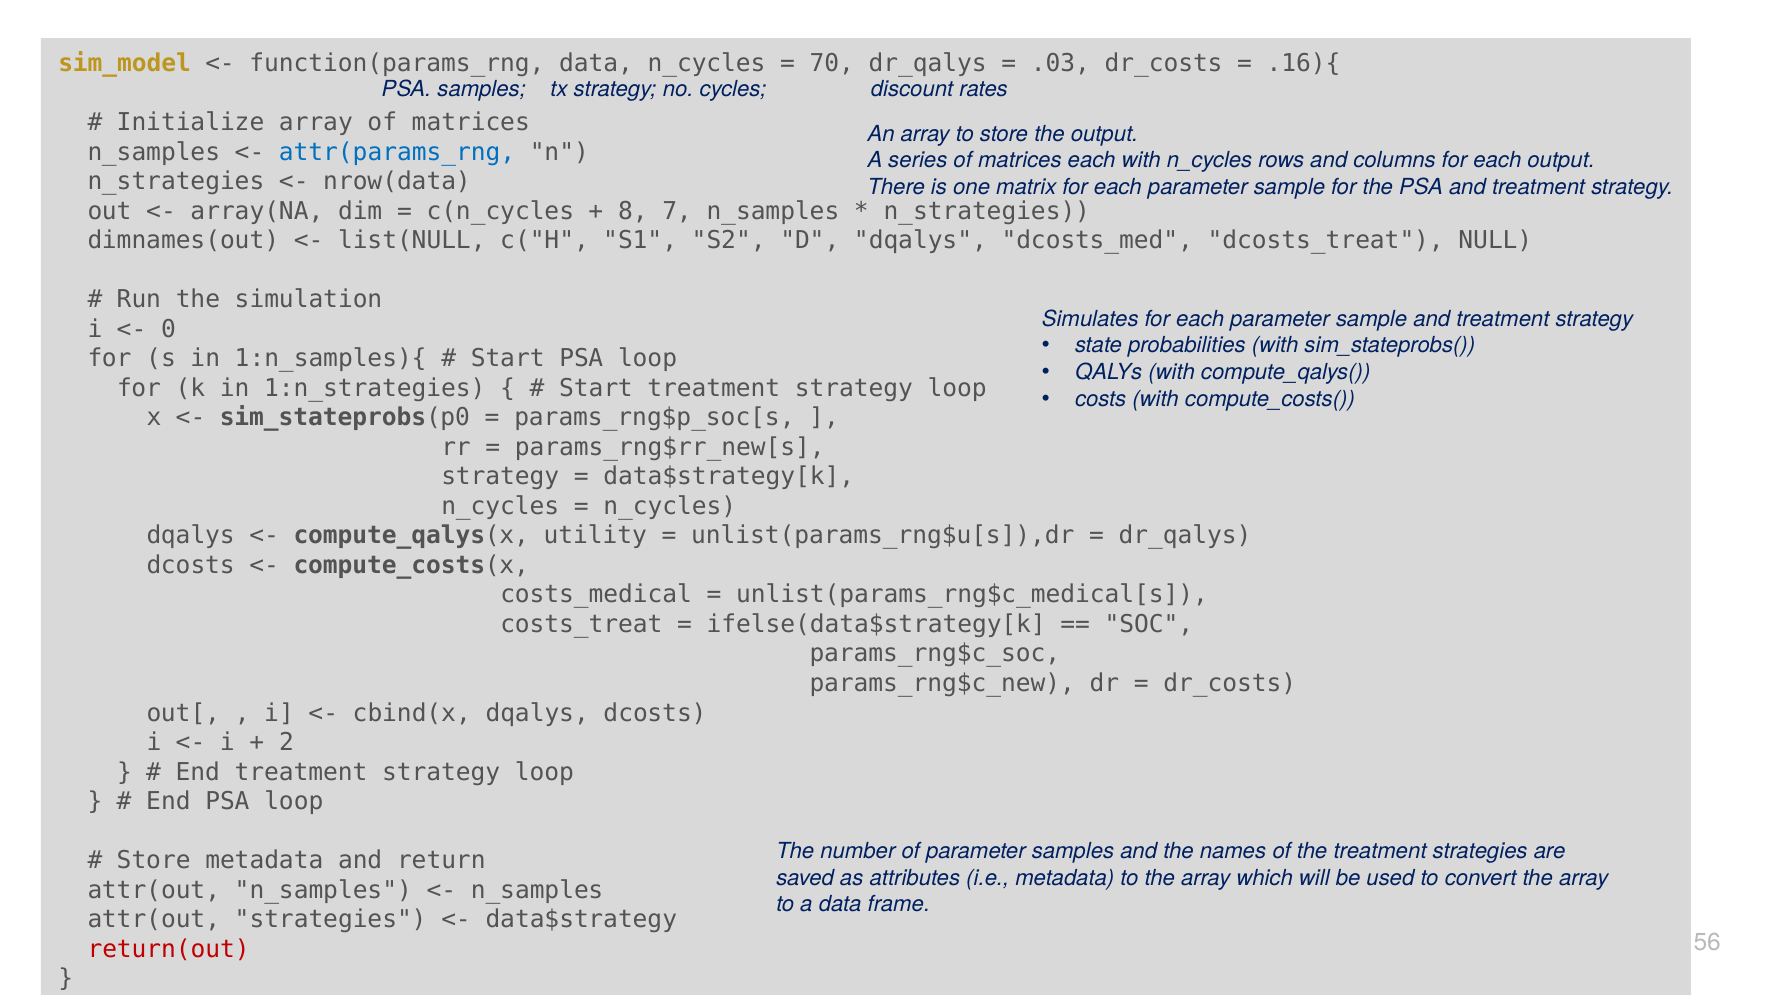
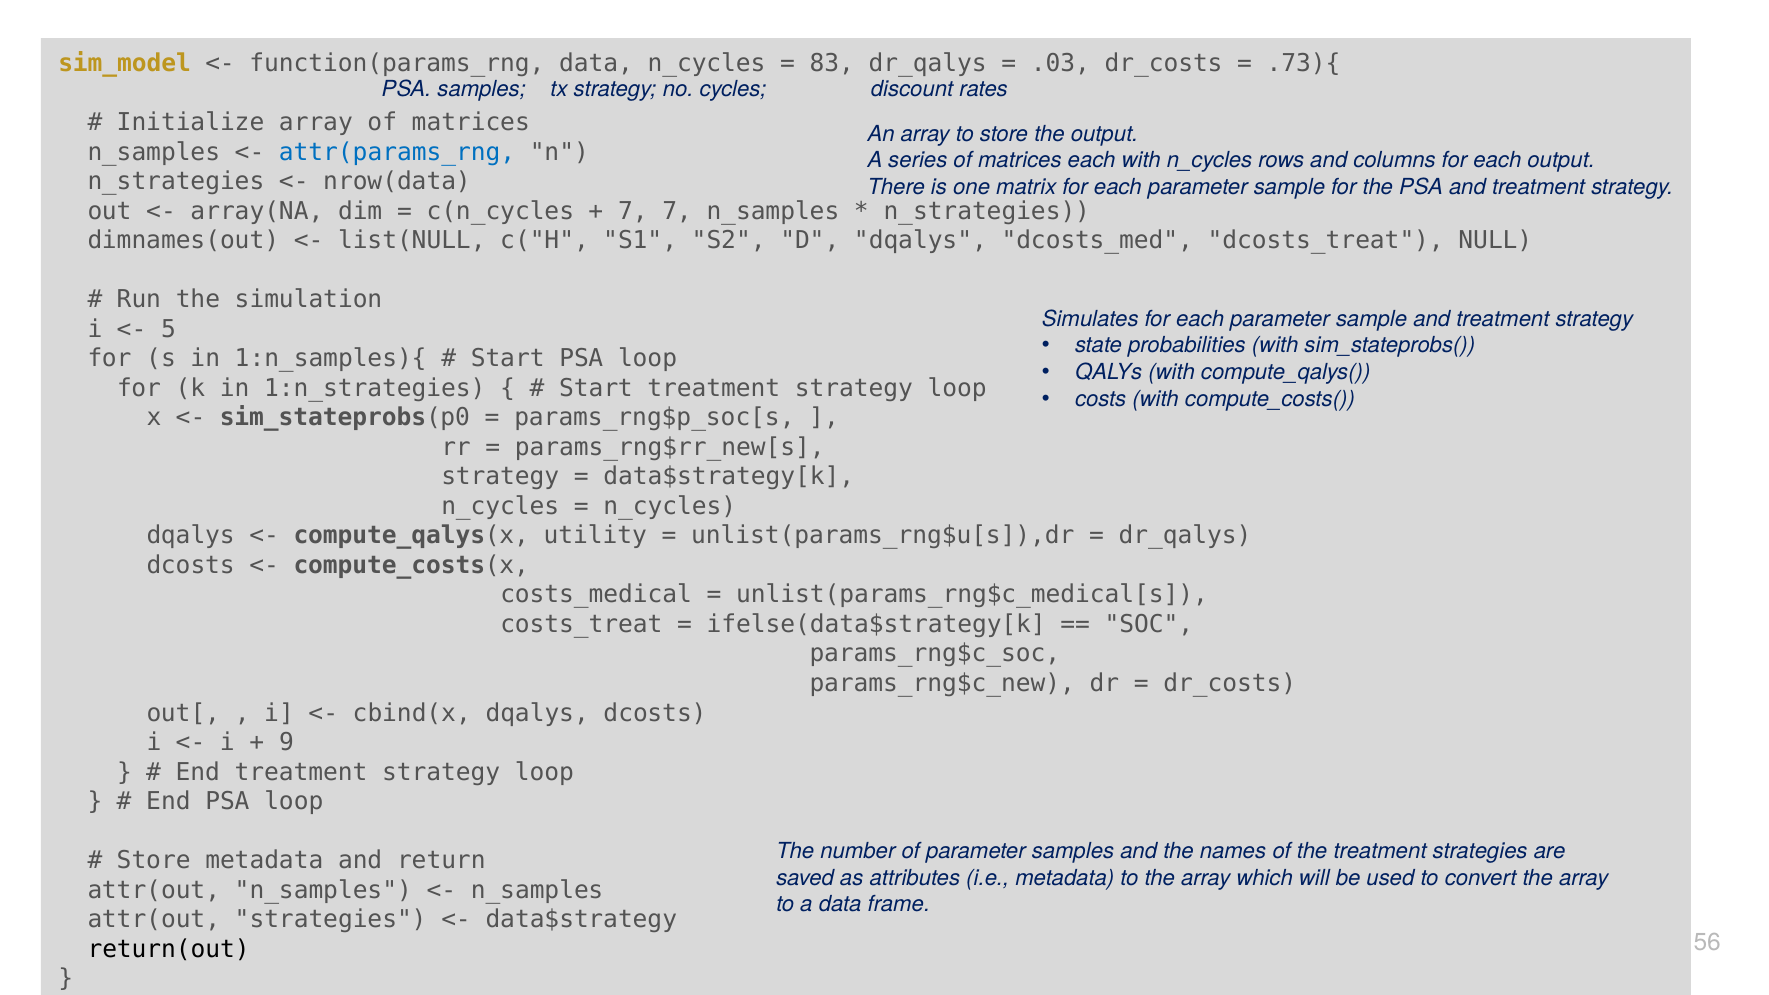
70: 70 -> 83
.16){: .16){ -> .73){
8 at (633, 211): 8 -> 7
0: 0 -> 5
2: 2 -> 9
return(out colour: red -> black
